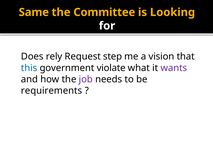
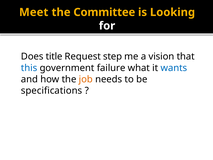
Same: Same -> Meet
rely: rely -> title
violate: violate -> failure
wants colour: purple -> blue
job colour: purple -> orange
requirements: requirements -> specifications
